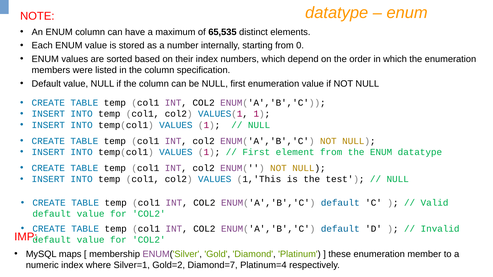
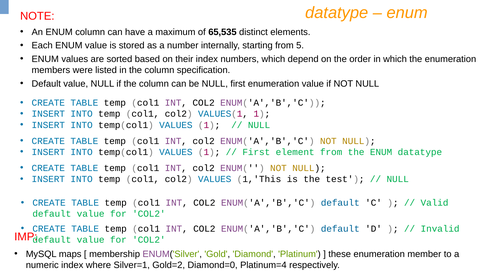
0: 0 -> 5
Diamond=7: Diamond=7 -> Diamond=0
